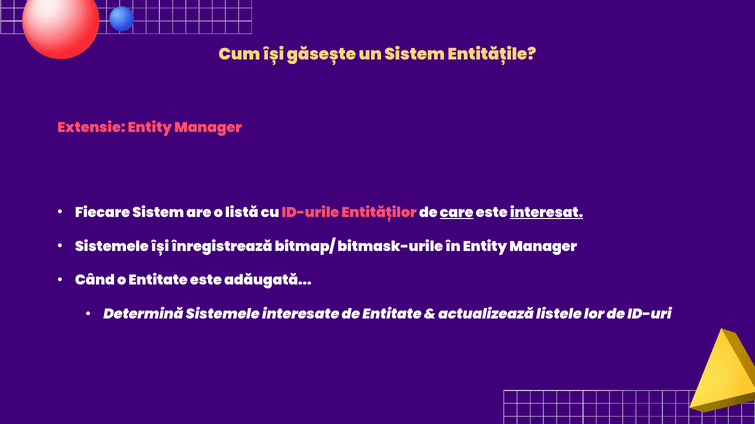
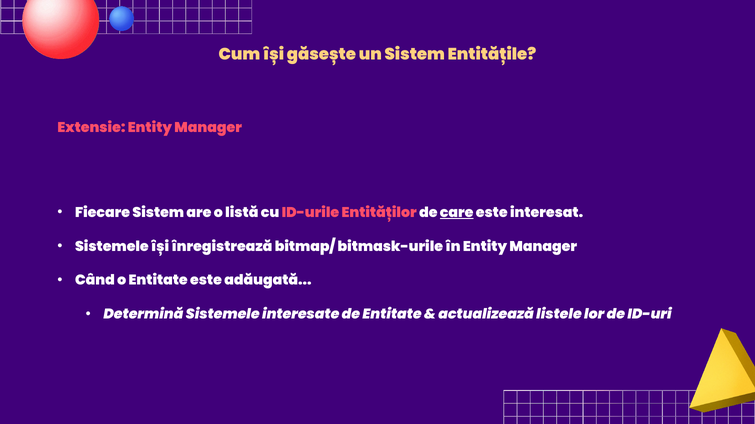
interesat underline: present -> none
